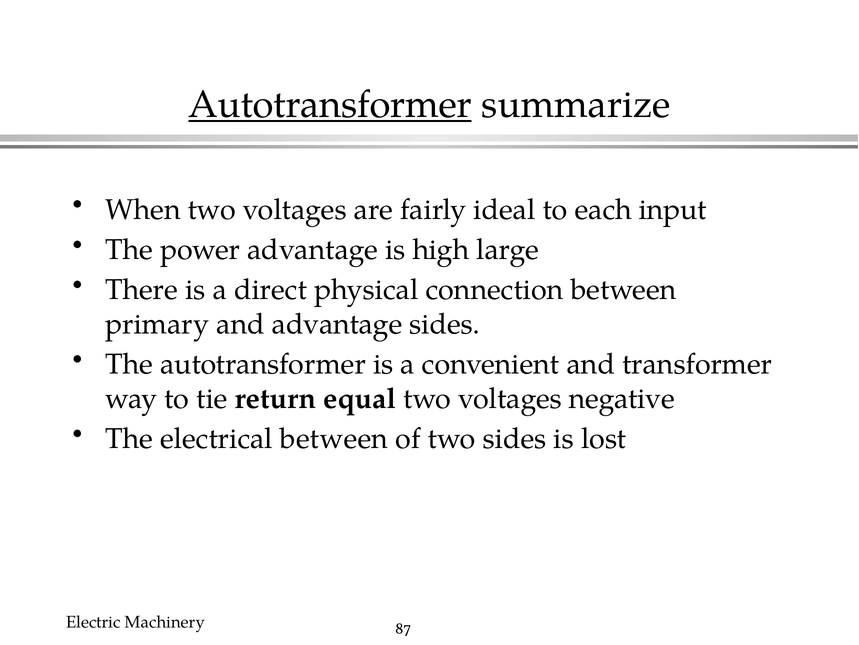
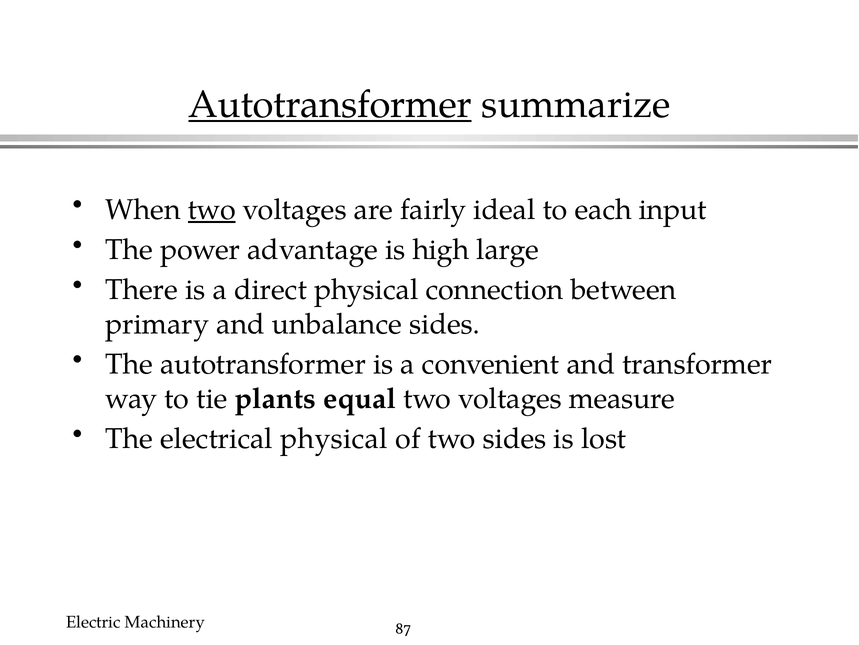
two at (212, 209) underline: none -> present
and advantage: advantage -> unbalance
return: return -> plants
negative: negative -> measure
electrical between: between -> physical
